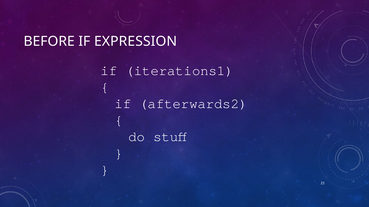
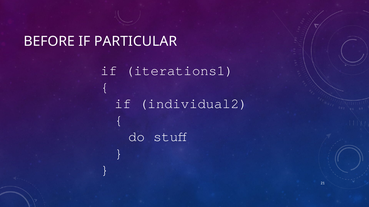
EXPRESSION: EXPRESSION -> PARTICULAR
afterwards2: afterwards2 -> individual2
